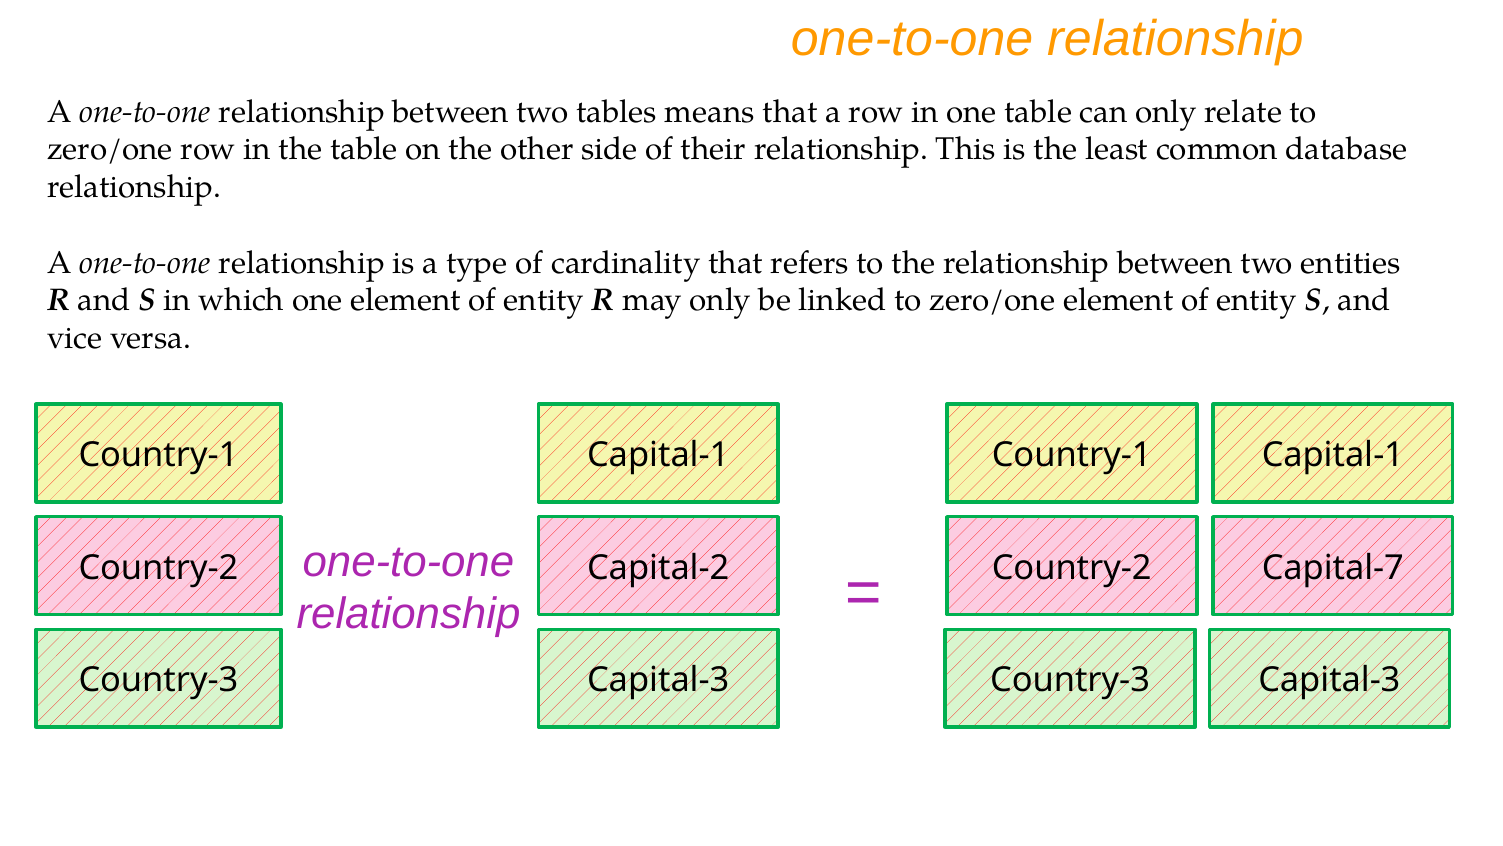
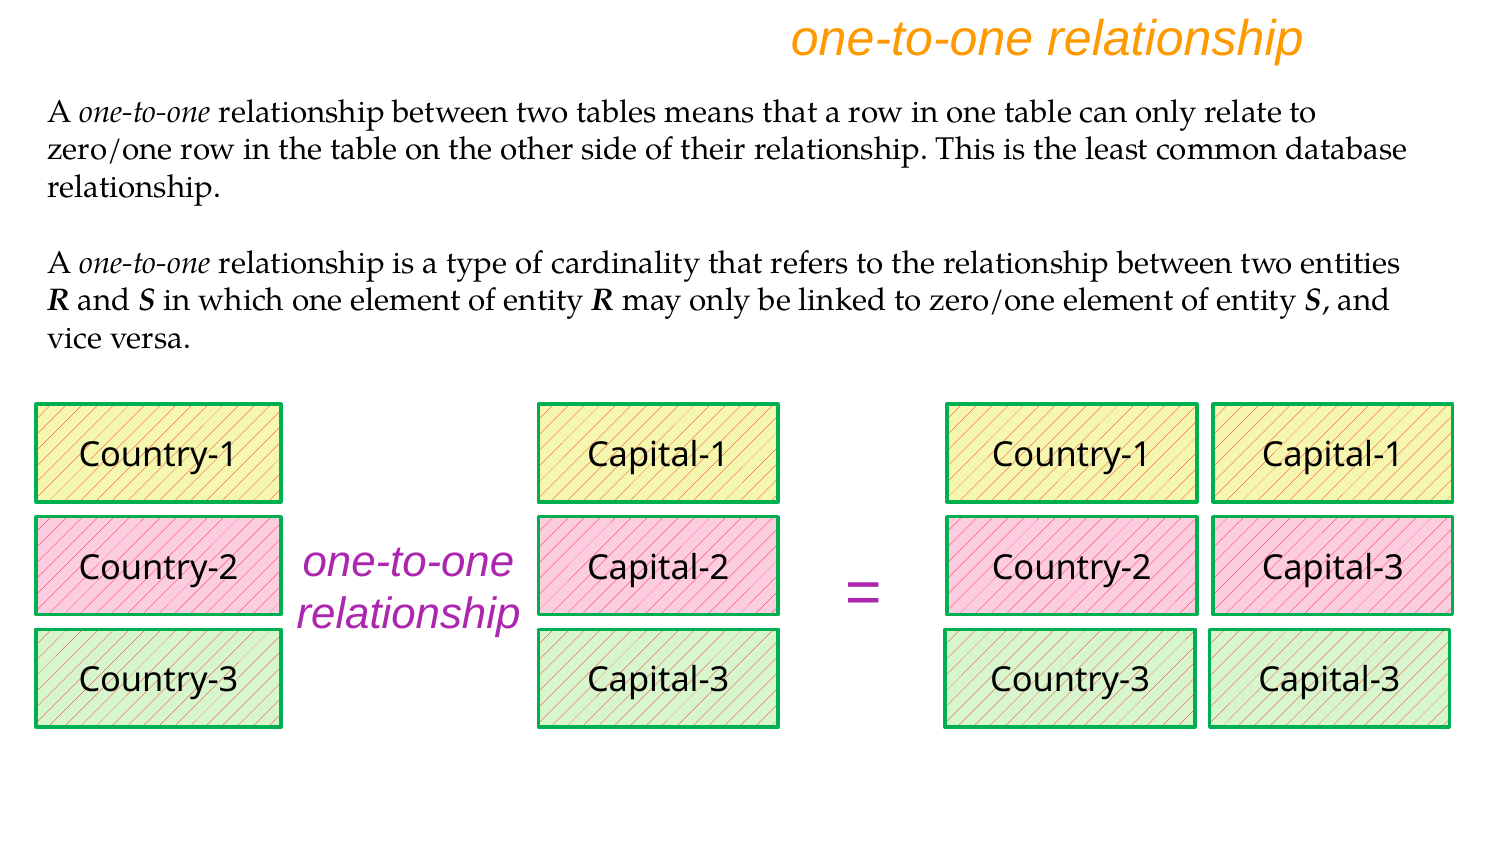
Country-2 Capital-7: Capital-7 -> Capital-3
